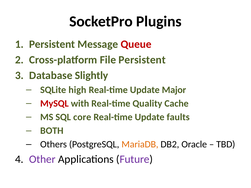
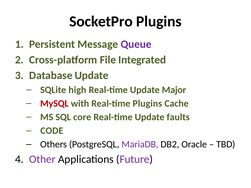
Queue colour: red -> purple
File Persistent: Persistent -> Integrated
Database Slightly: Slightly -> Update
Real-time Quality: Quality -> Plugins
BOTH: BOTH -> CODE
MariaDB colour: orange -> purple
